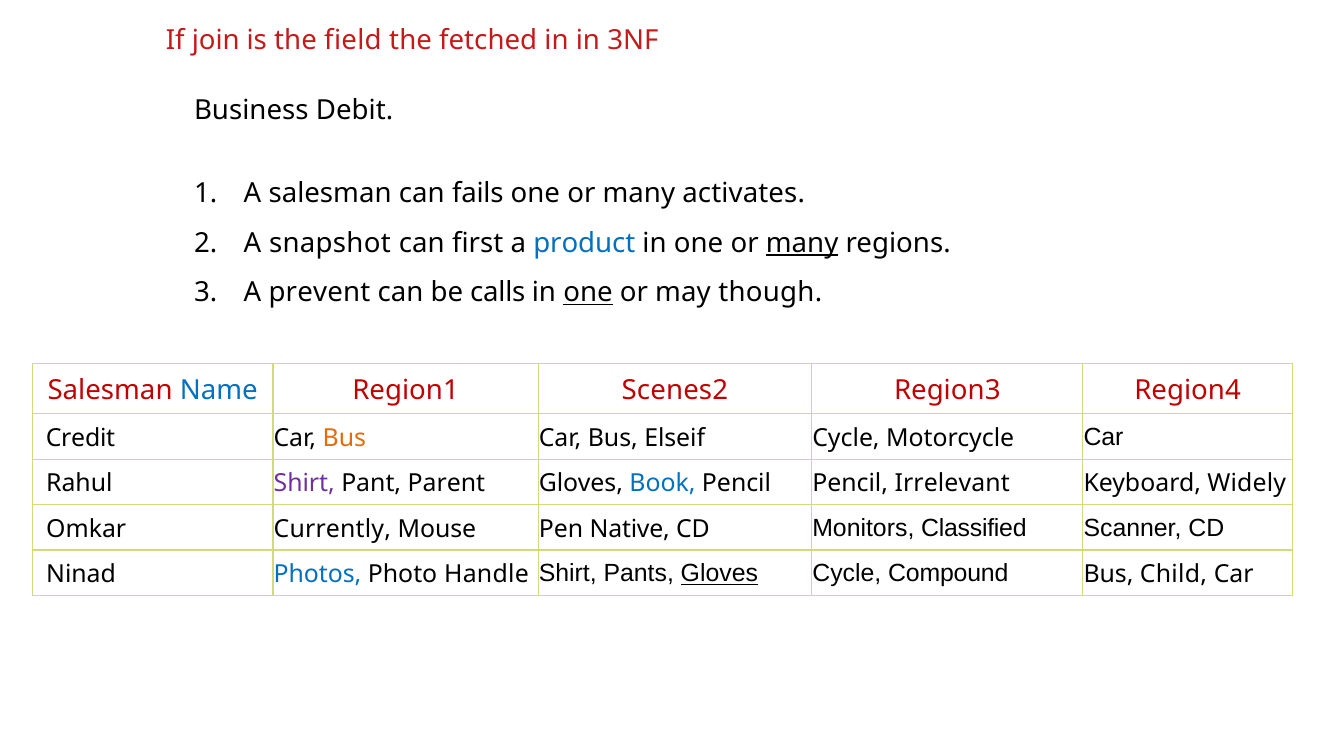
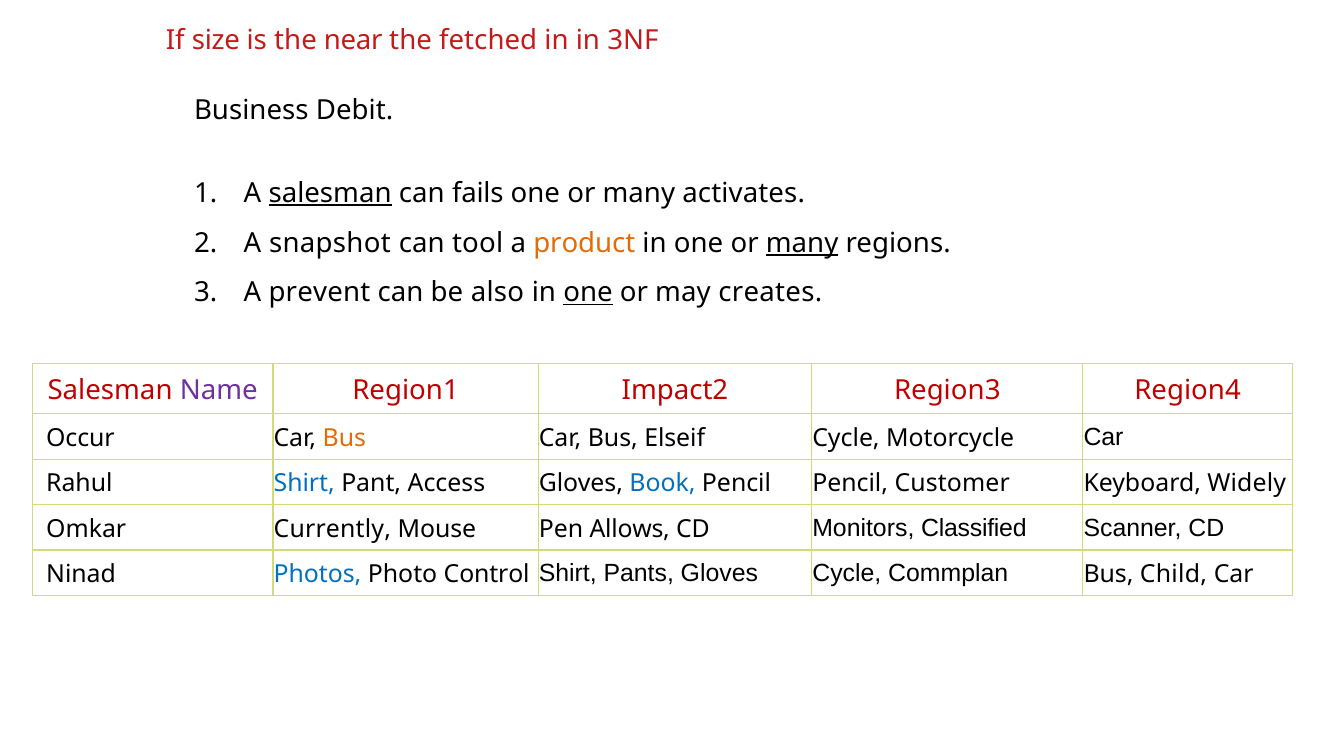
join: join -> size
field: field -> near
salesman at (330, 193) underline: none -> present
first: first -> tool
product colour: blue -> orange
calls: calls -> also
though: though -> creates
Name colour: blue -> purple
Scenes2: Scenes2 -> Impact2
Credit: Credit -> Occur
Shirt at (304, 484) colour: purple -> blue
Parent: Parent -> Access
Irrelevant: Irrelevant -> Customer
Native: Native -> Allows
Handle: Handle -> Control
Gloves at (719, 574) underline: present -> none
Compound: Compound -> Commplan
